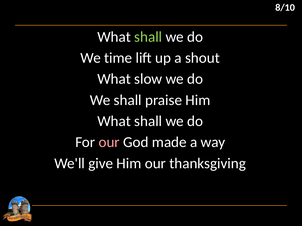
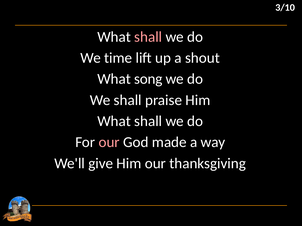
8/10: 8/10 -> 3/10
shall at (148, 37) colour: light green -> pink
slow: slow -> song
